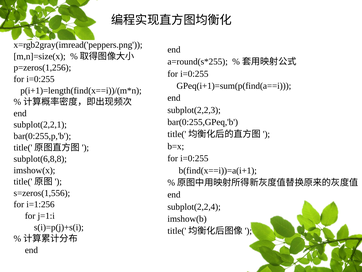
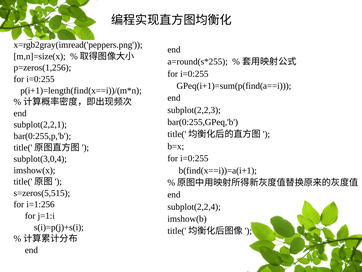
subplot(6,8,8: subplot(6,8,8 -> subplot(3,0,4
s=zeros(1,556: s=zeros(1,556 -> s=zeros(5,515
